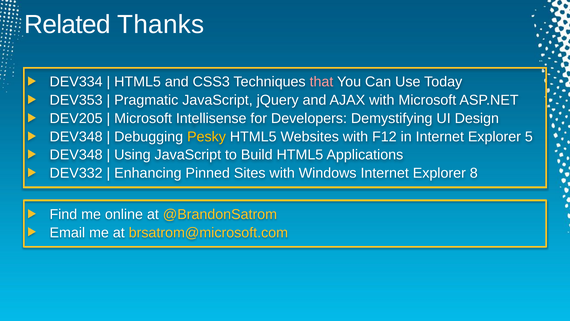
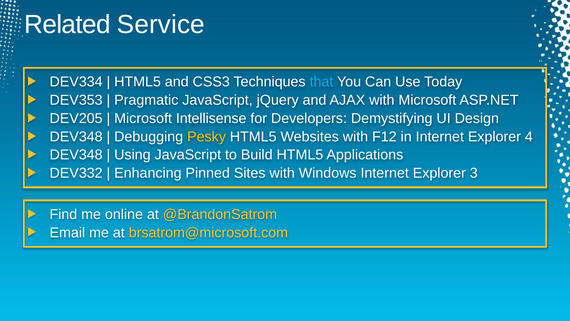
Thanks: Thanks -> Service
that colour: pink -> light blue
5: 5 -> 4
8: 8 -> 3
